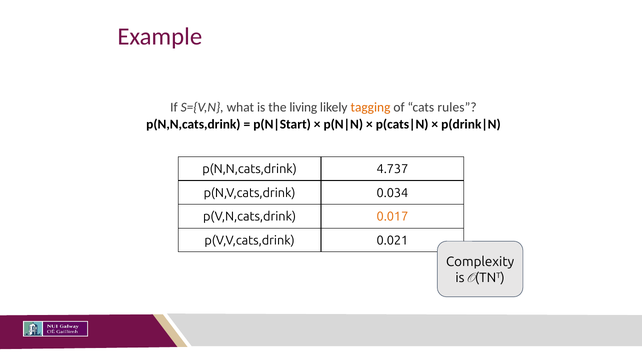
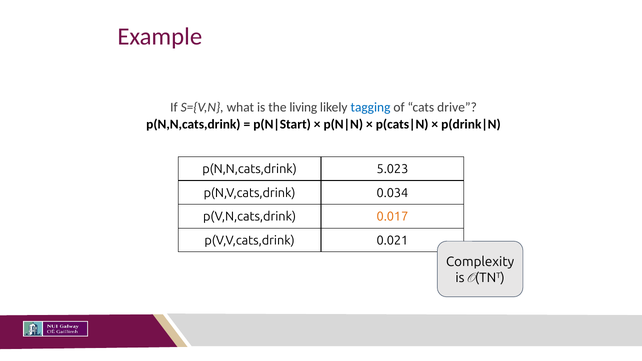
tagging colour: orange -> blue
rules: rules -> drive
4.737: 4.737 -> 5.023
